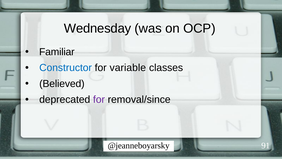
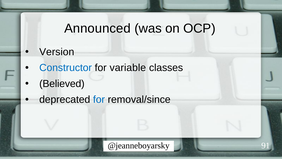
Wednesday: Wednesday -> Announced
Familiar: Familiar -> Version
for at (99, 99) colour: purple -> blue
